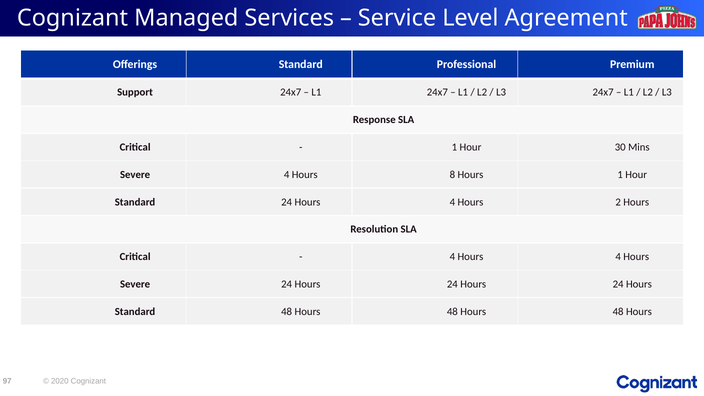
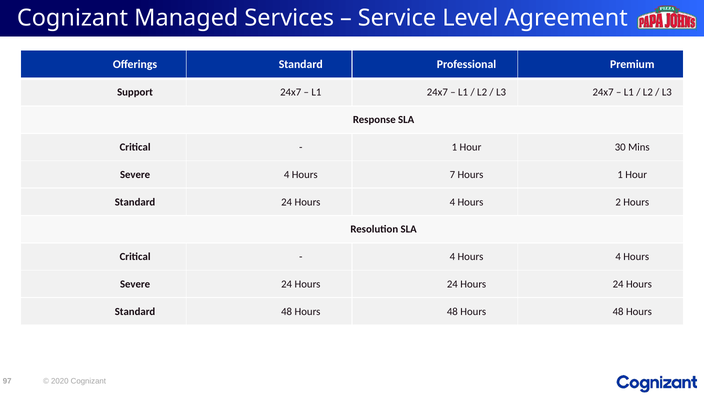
8: 8 -> 7
